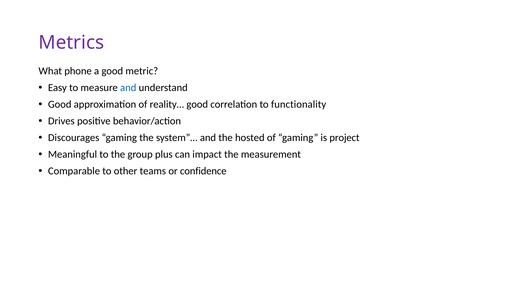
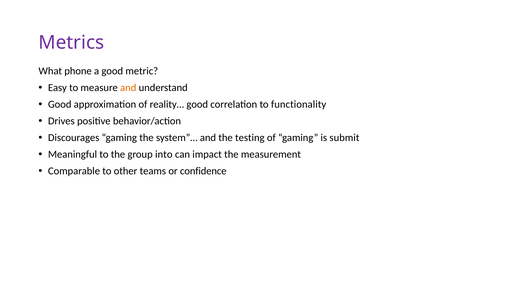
and at (128, 88) colour: blue -> orange
hosted: hosted -> testing
project: project -> submit
plus: plus -> into
